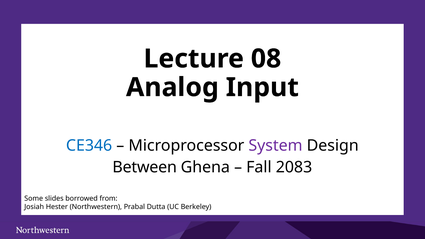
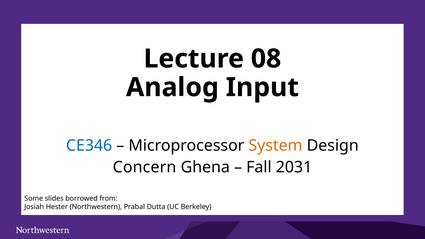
System colour: purple -> orange
Between: Between -> Concern
2083: 2083 -> 2031
